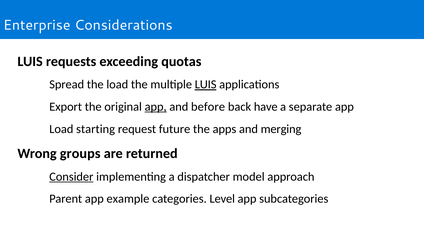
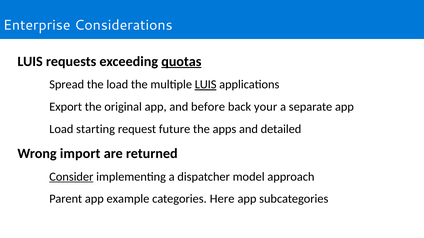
quotas underline: none -> present
app at (156, 107) underline: present -> none
have: have -> your
merging: merging -> detailed
groups: groups -> import
Level: Level -> Here
